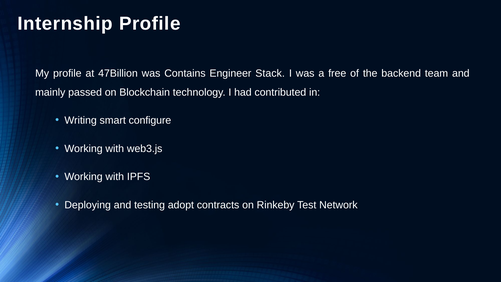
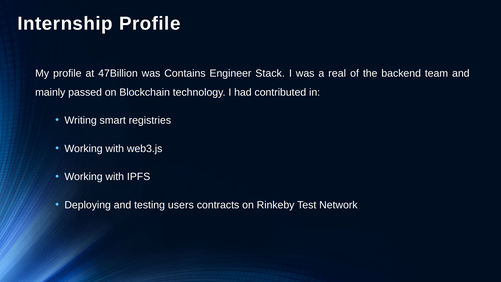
free: free -> real
configure: configure -> registries
adopt: adopt -> users
